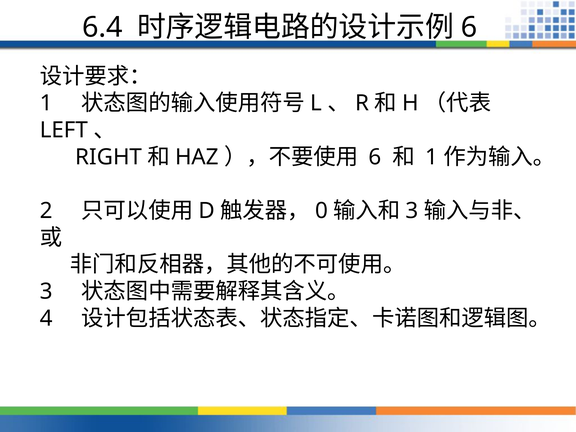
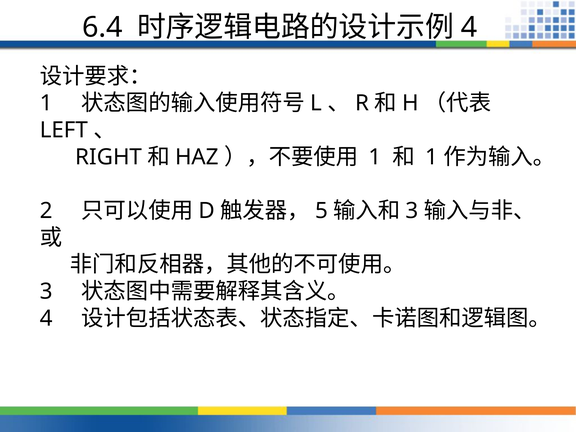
6 at (469, 27): 6 -> 4
6 at (375, 157): 6 -> 1
0: 0 -> 5
